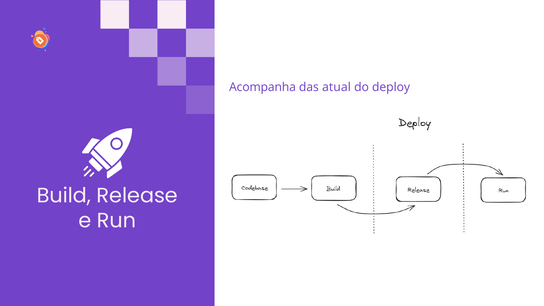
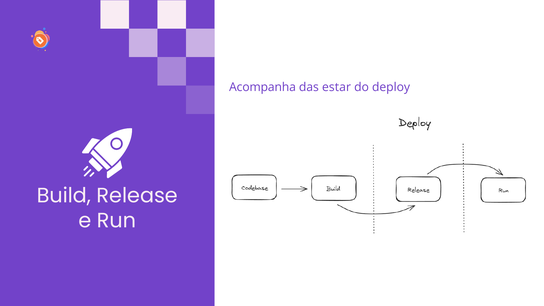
atual: atual -> estar
